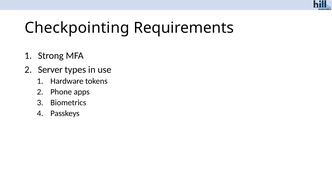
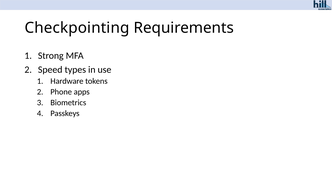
Server: Server -> Speed
